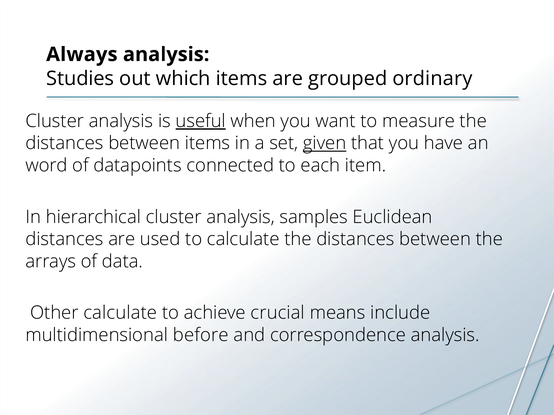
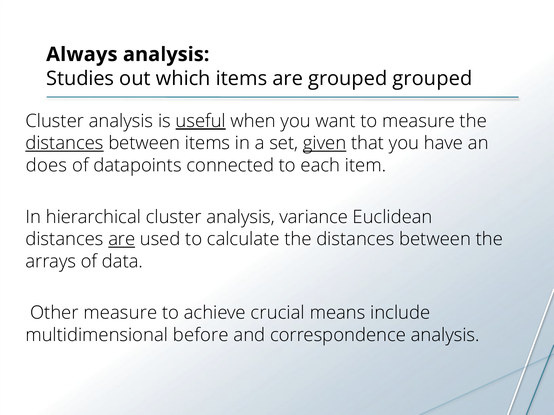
grouped ordinary: ordinary -> grouped
distances at (65, 143) underline: none -> present
word: word -> does
samples: samples -> variance
are at (122, 239) underline: none -> present
Other calculate: calculate -> measure
